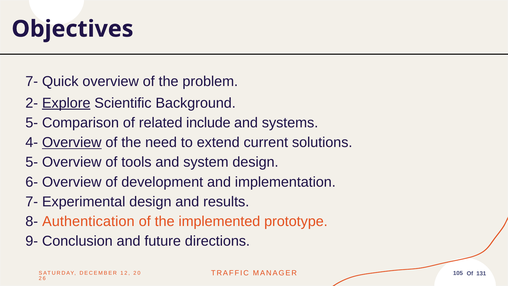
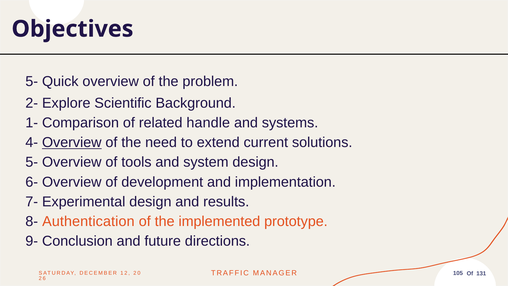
7- at (32, 81): 7- -> 5-
Explore underline: present -> none
5- at (32, 123): 5- -> 1-
include: include -> handle
